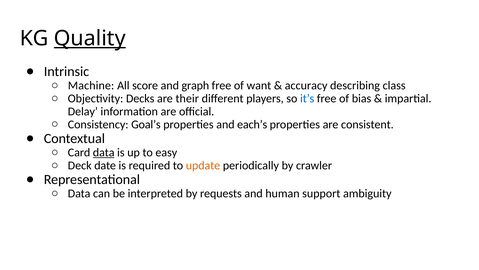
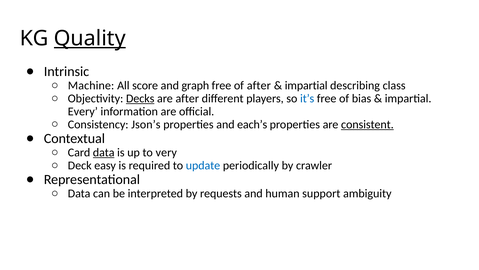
of want: want -> after
accuracy at (306, 85): accuracy -> impartial
Decks underline: none -> present
are their: their -> after
Delay: Delay -> Every
Goal’s: Goal’s -> Json’s
consistent underline: none -> present
easy: easy -> very
date: date -> easy
update colour: orange -> blue
